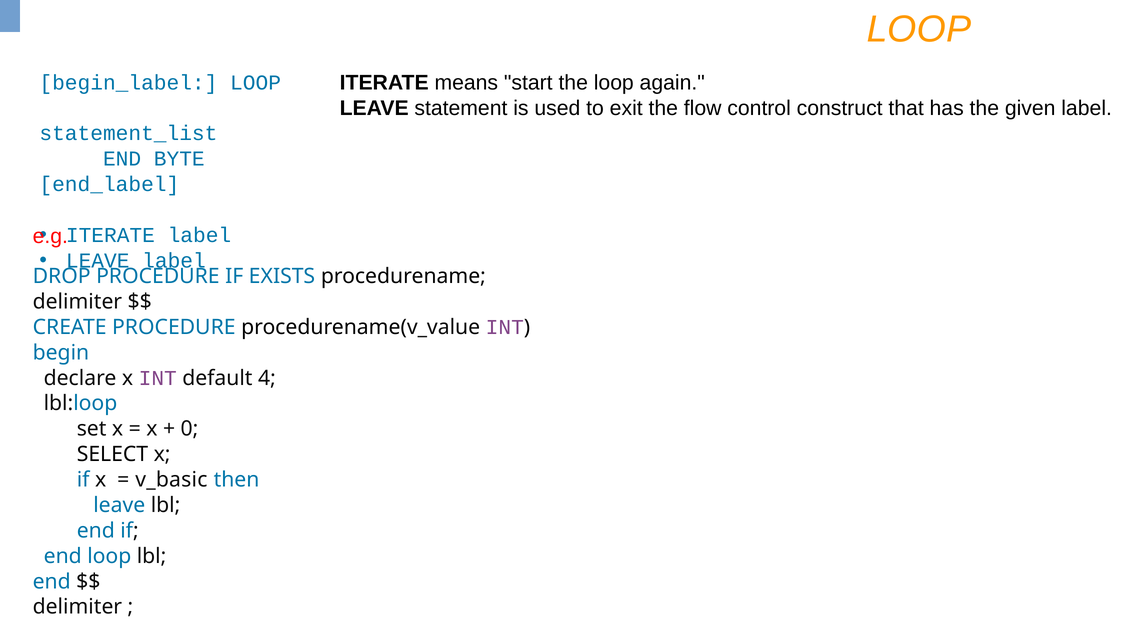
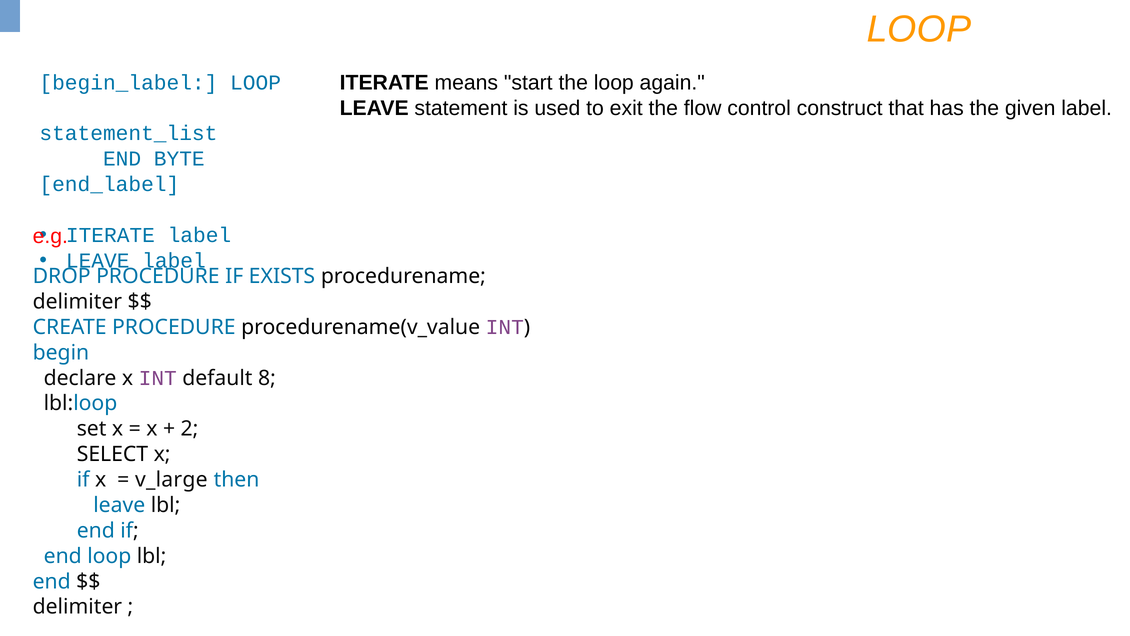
4: 4 -> 8
0: 0 -> 2
v_basic: v_basic -> v_large
